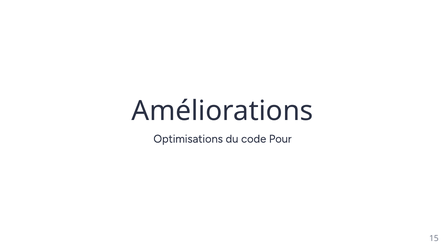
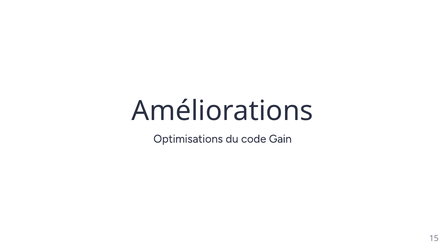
Pour: Pour -> Gain
